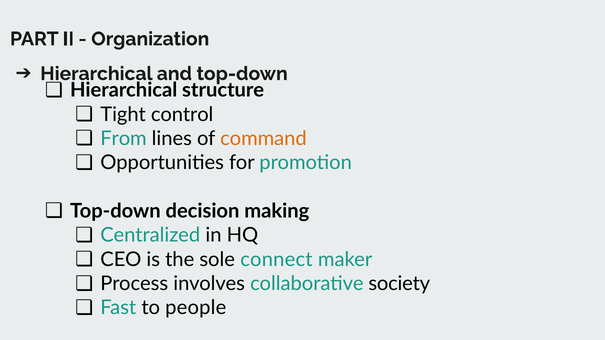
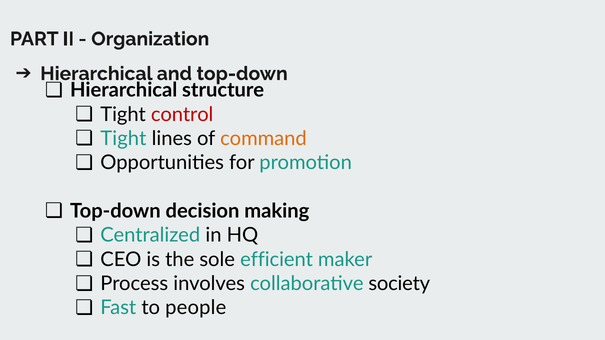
control colour: black -> red
From at (124, 139): From -> Tight
connect: connect -> efficient
